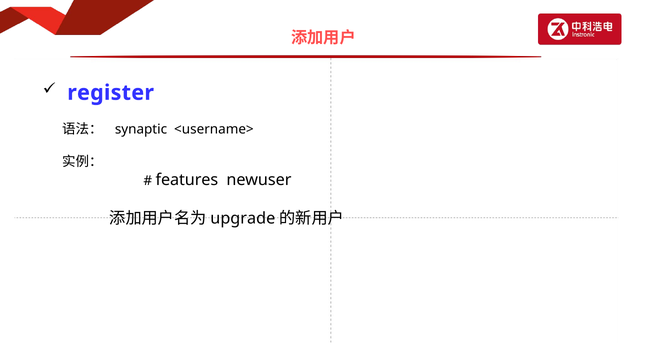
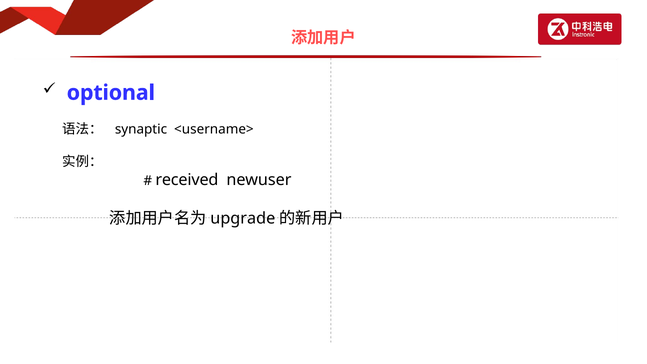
register: register -> optional
features: features -> received
